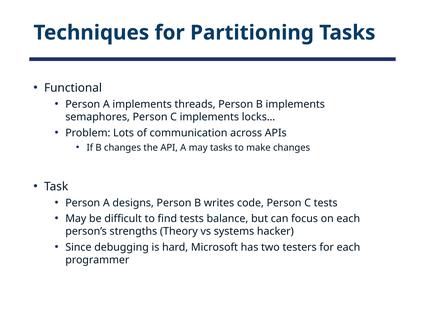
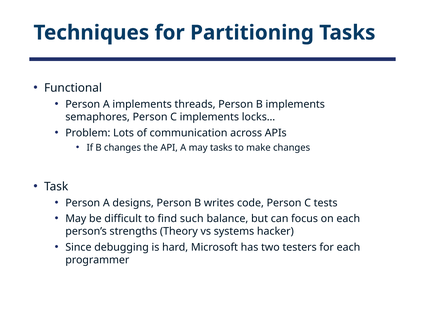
find tests: tests -> such
